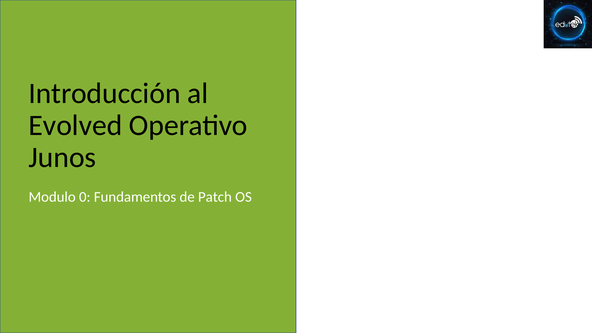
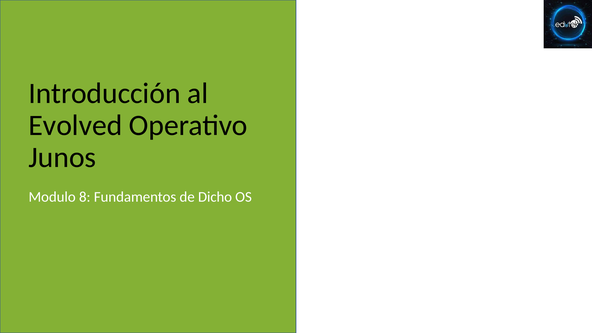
0: 0 -> 8
Patch: Patch -> Dicho
